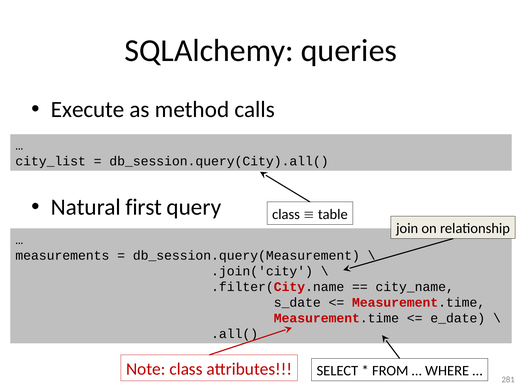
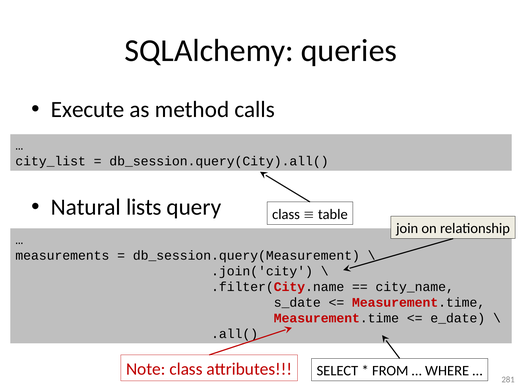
first: first -> lists
